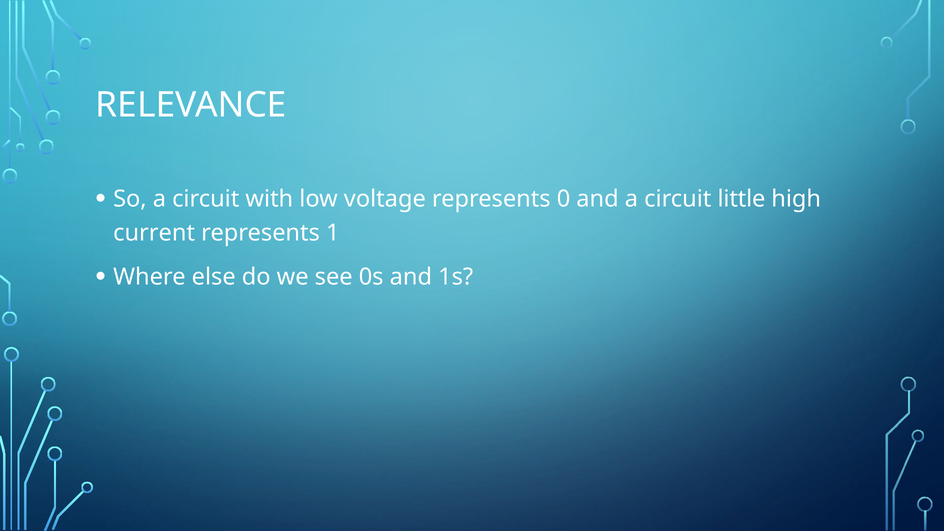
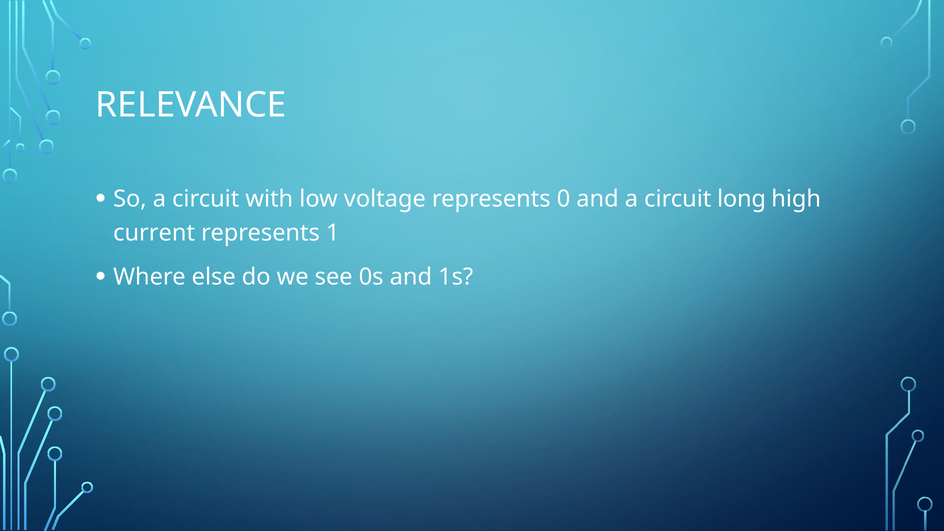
little: little -> long
